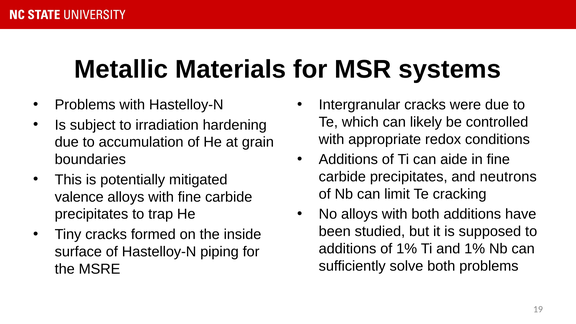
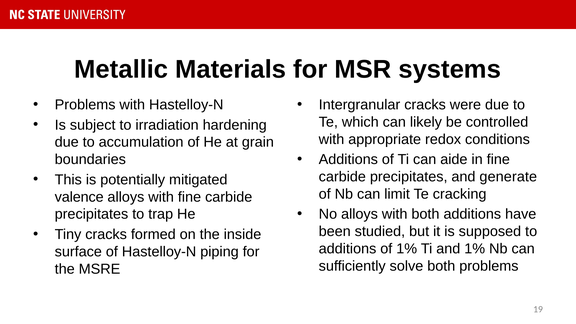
neutrons: neutrons -> generate
